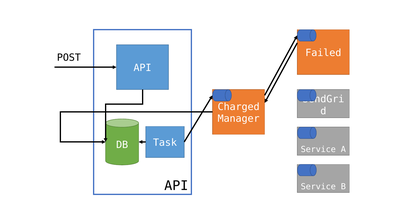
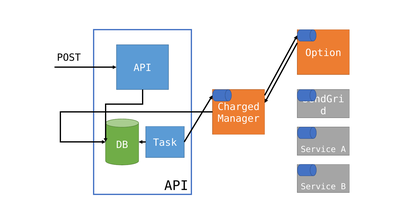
Failed: Failed -> Option
